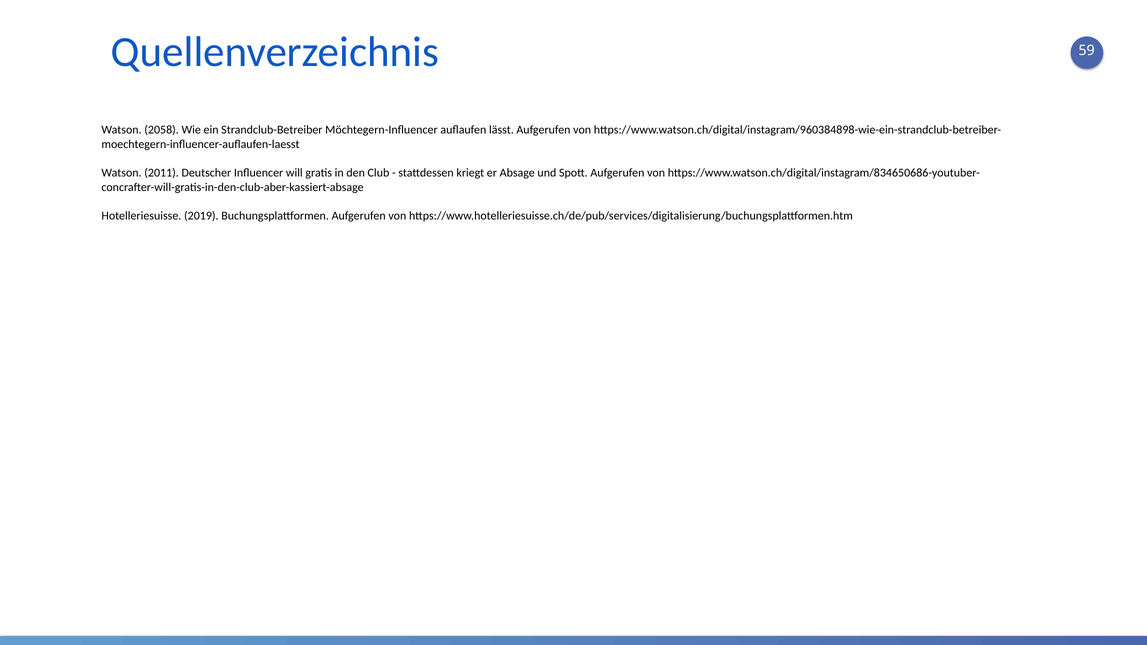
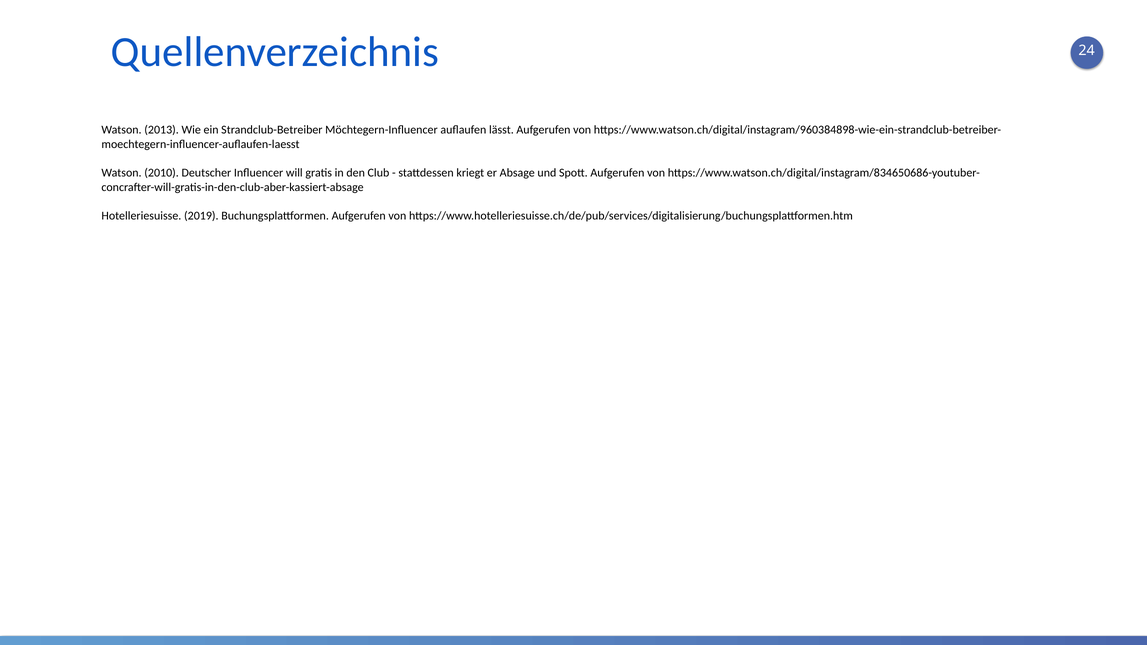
59: 59 -> 24
2058: 2058 -> 2013
2011: 2011 -> 2010
